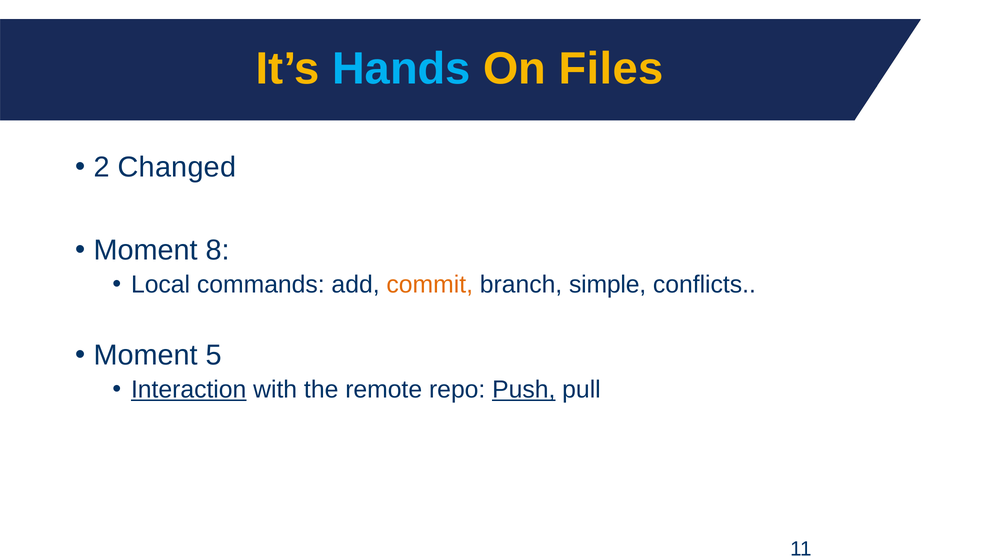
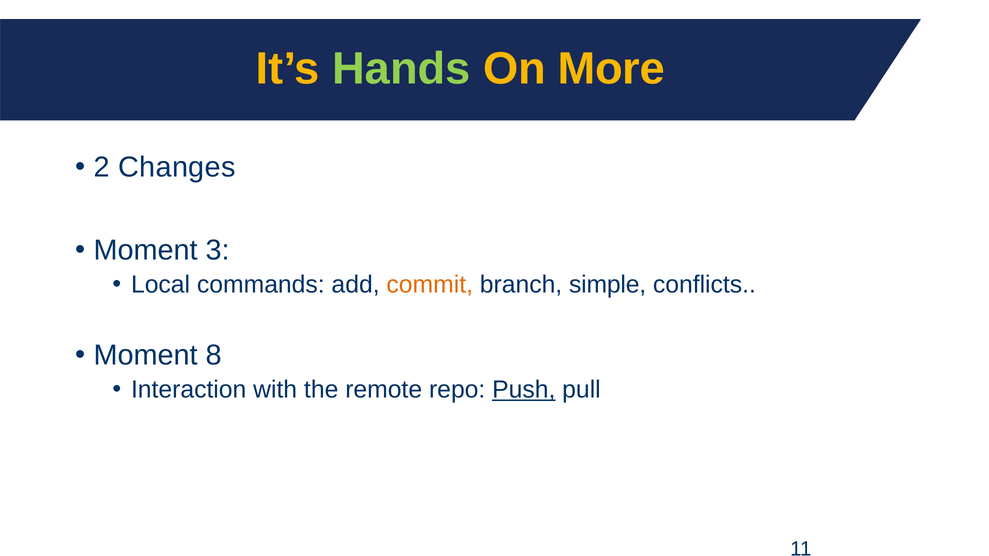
Hands colour: light blue -> light green
Files: Files -> More
Changed: Changed -> Changes
8: 8 -> 3
5: 5 -> 8
Interaction underline: present -> none
